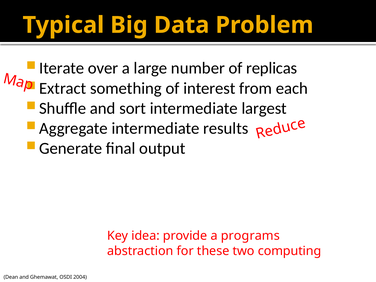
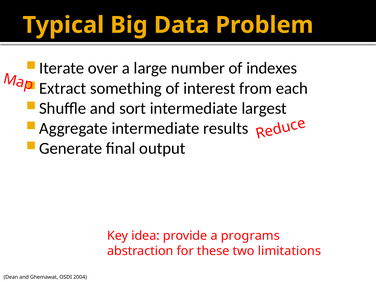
replicas: replicas -> indexes
computing: computing -> limitations
